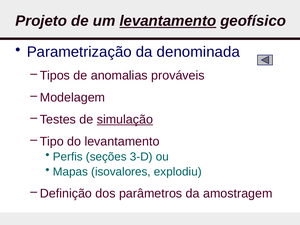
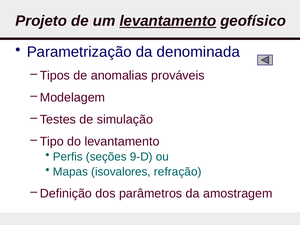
simulação underline: present -> none
3-D: 3-D -> 9-D
explodiu: explodiu -> refração
